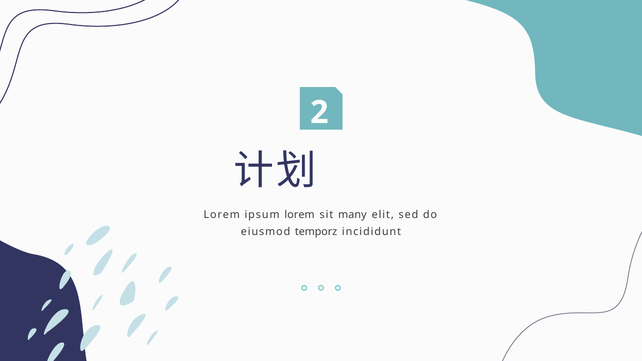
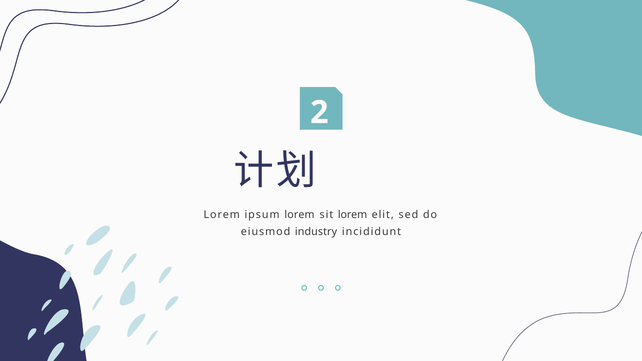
sit many: many -> lorem
temporz: temporz -> industry
